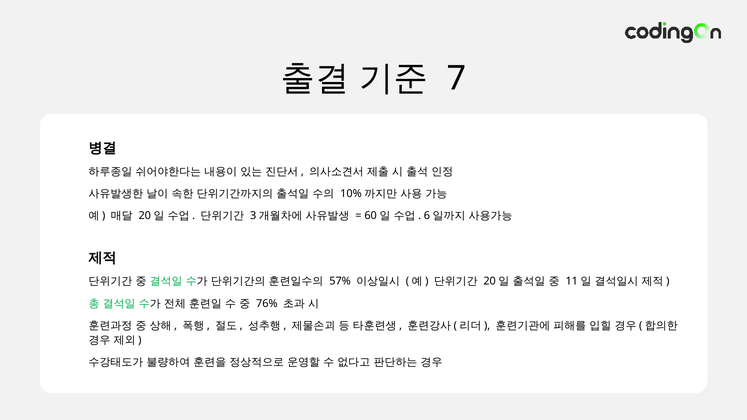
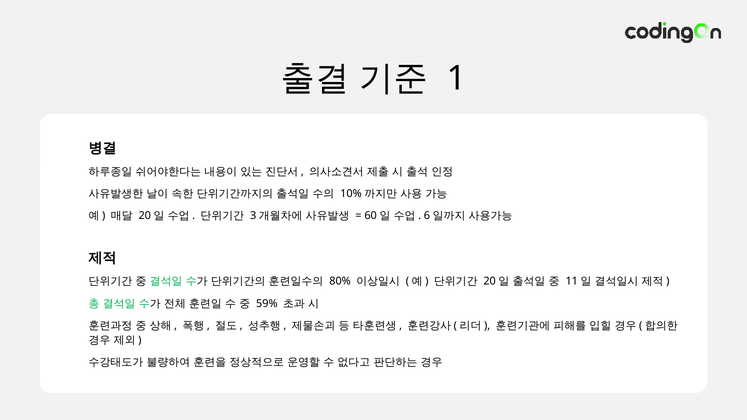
7: 7 -> 1
57%: 57% -> 80%
76%: 76% -> 59%
